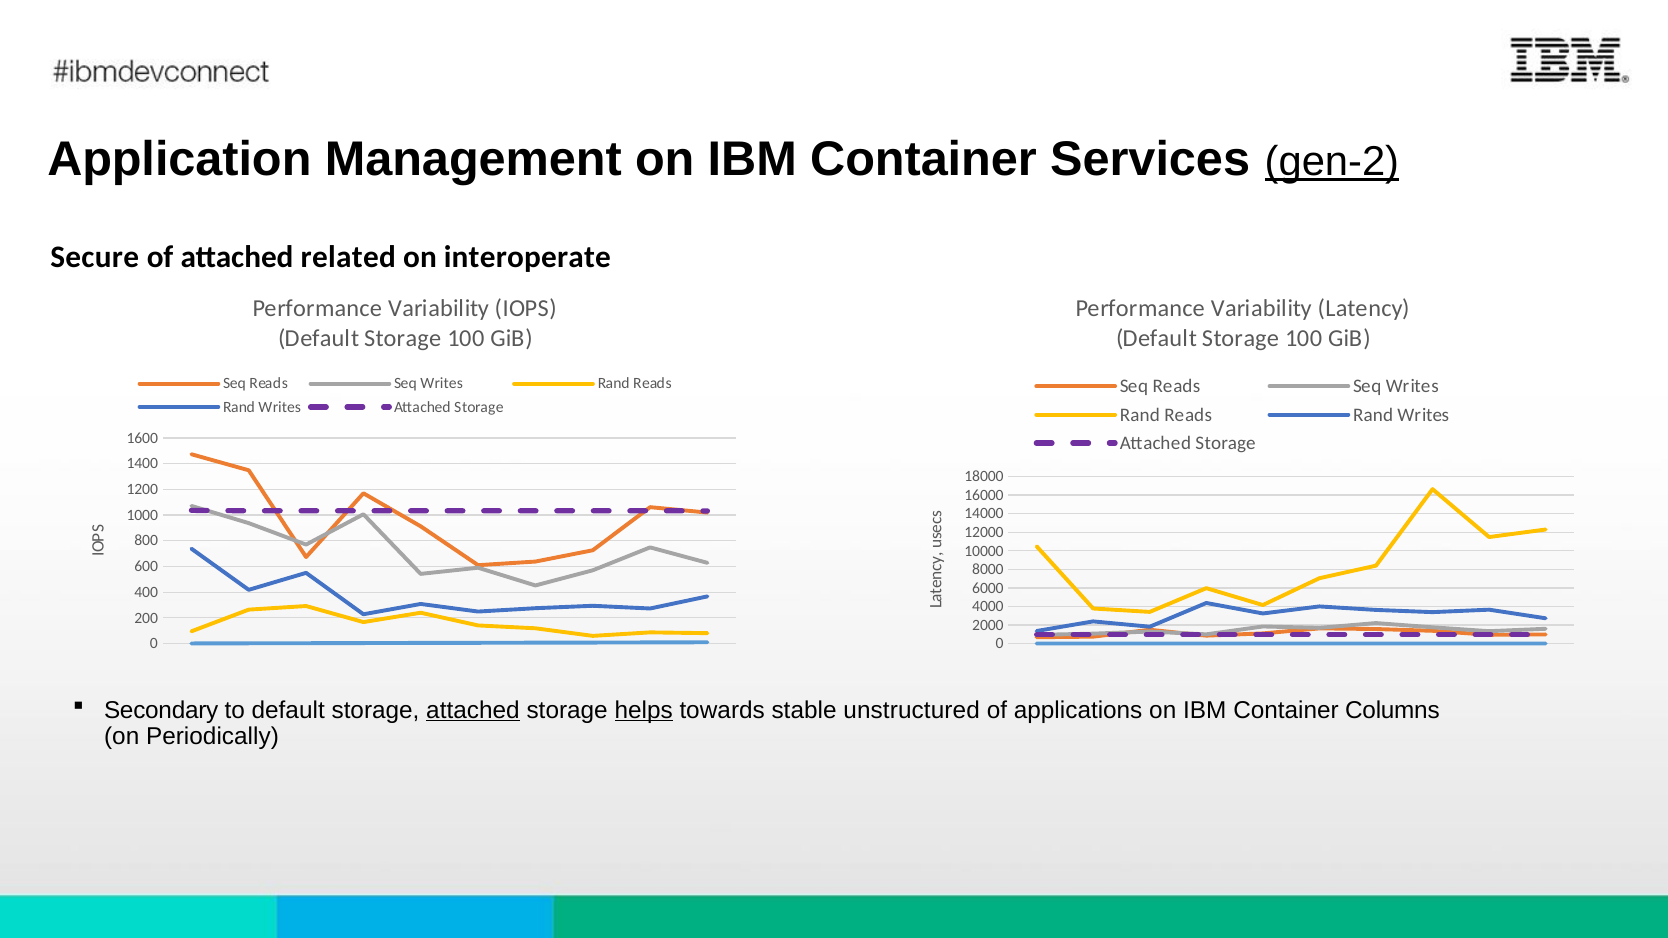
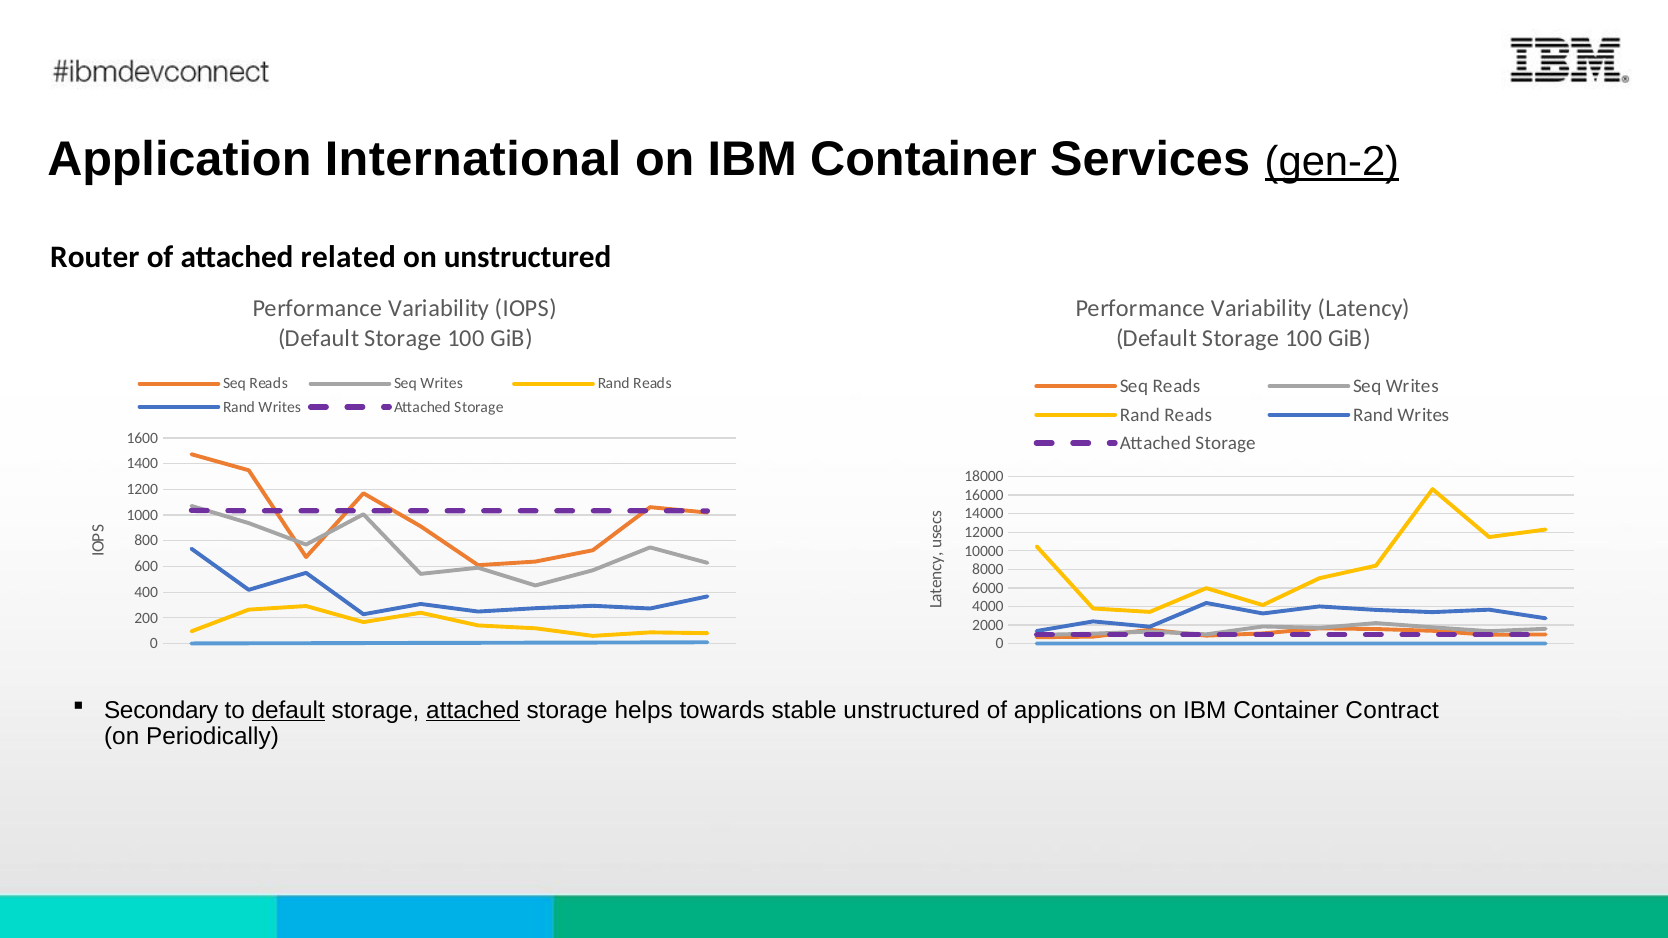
Management: Management -> International
Secure: Secure -> Router
on interoperate: interoperate -> unstructured
default at (288, 710) underline: none -> present
helps underline: present -> none
Columns: Columns -> Contract
